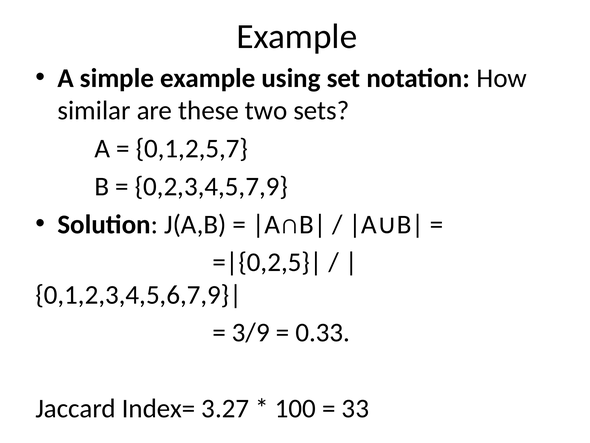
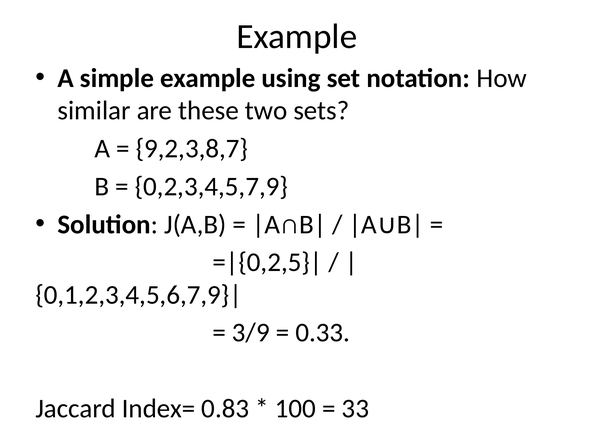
0,1,2,5,7: 0,1,2,5,7 -> 9,2,3,8,7
3.27: 3.27 -> 0.83
